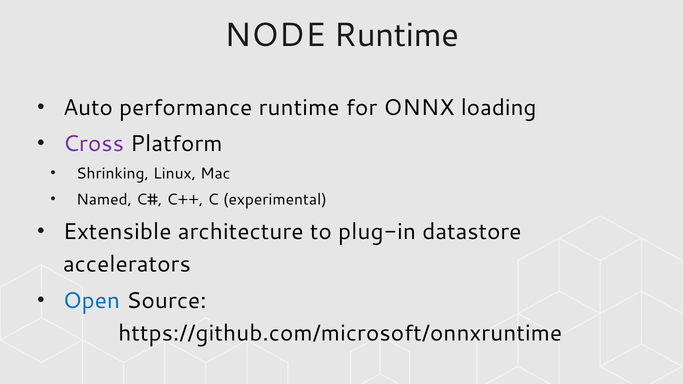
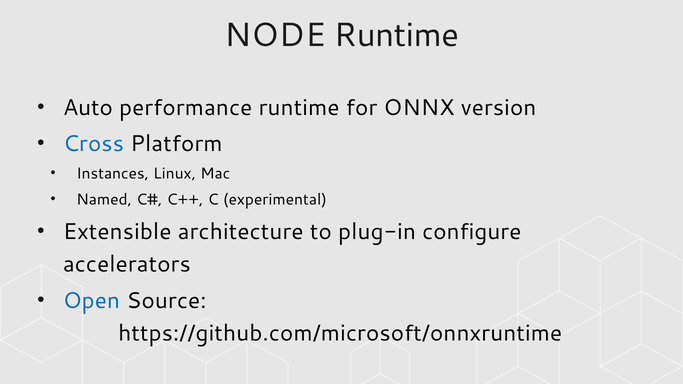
loading: loading -> version
Cross colour: purple -> blue
Shrinking: Shrinking -> Instances
datastore: datastore -> configure
